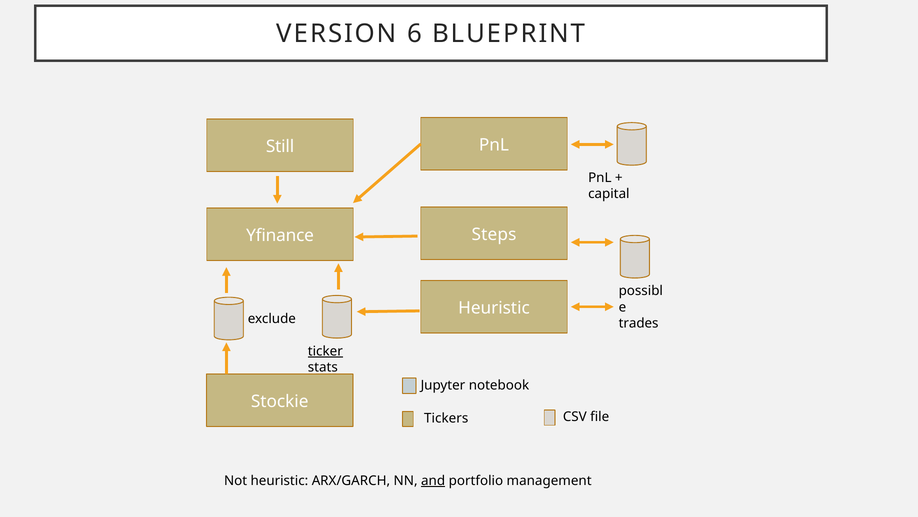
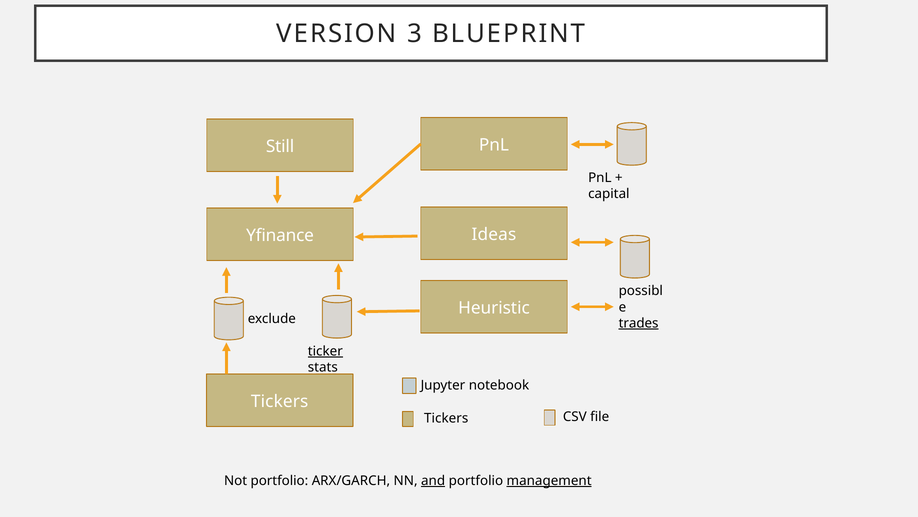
6: 6 -> 3
Steps: Steps -> Ideas
trades underline: none -> present
Stockie at (280, 401): Stockie -> Tickers
Not heuristic: heuristic -> portfolio
management underline: none -> present
